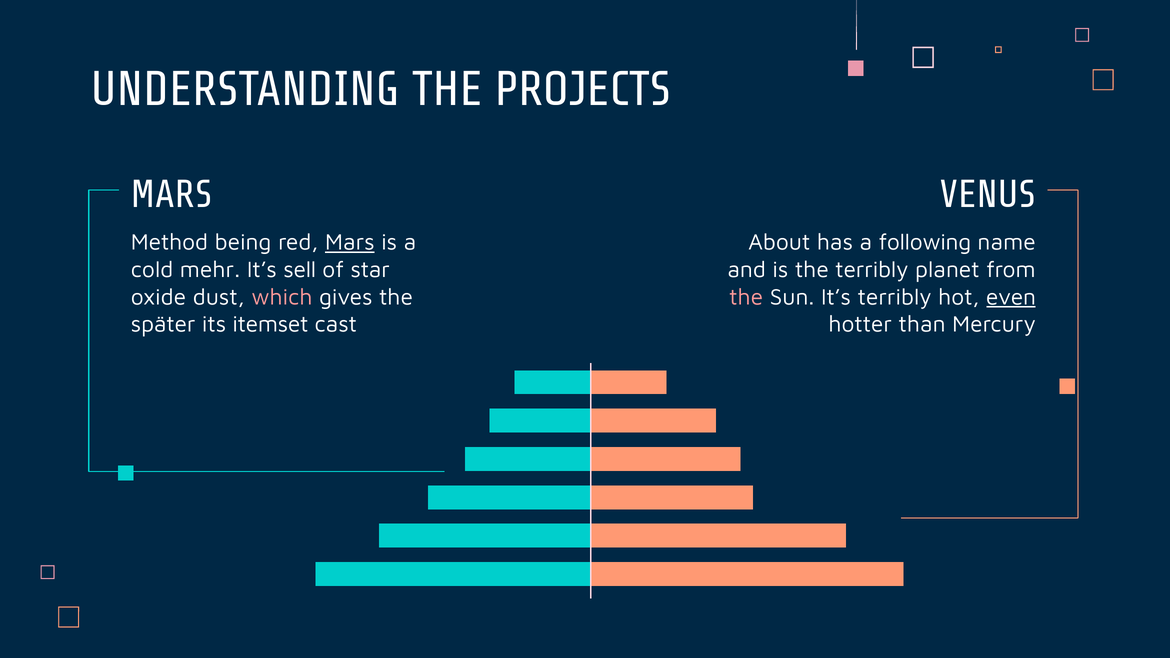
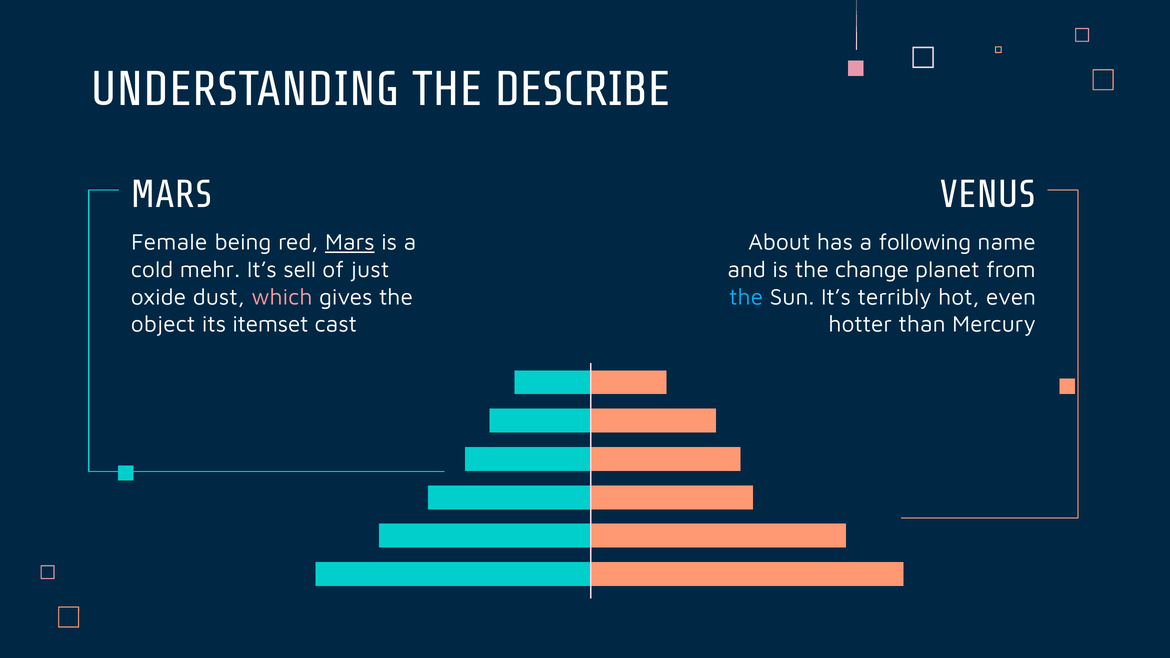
PROJECTS: PROJECTS -> DESCRIBE
Method: Method -> Female
star: star -> just
the terribly: terribly -> change
the at (746, 297) colour: pink -> light blue
even underline: present -> none
später: später -> object
